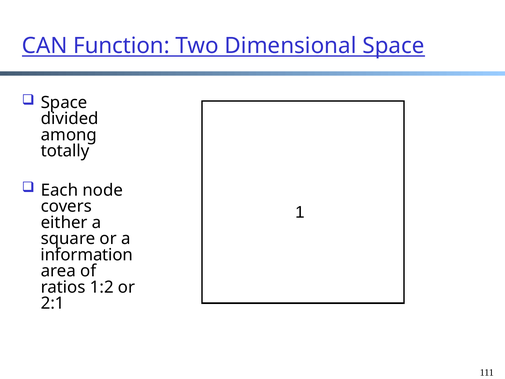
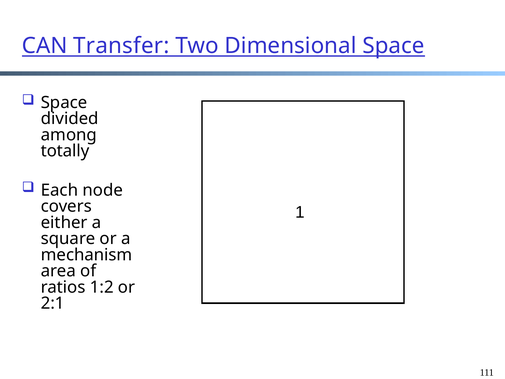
Function: Function -> Transfer
information: information -> mechanism
